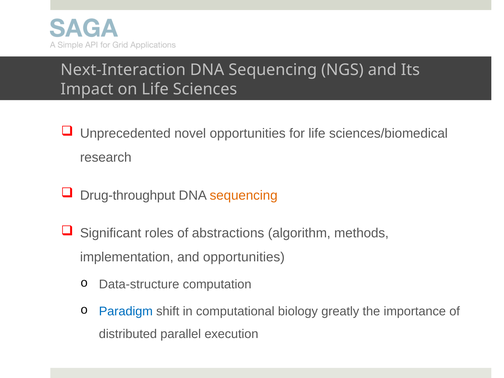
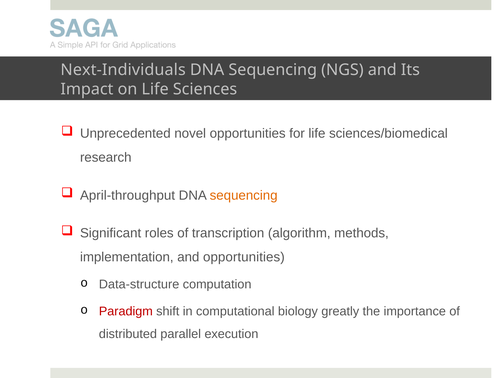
Next-Interaction: Next-Interaction -> Next-Individuals
Drug-throughput: Drug-throughput -> April-throughput
abstractions: abstractions -> transcription
Paradigm colour: blue -> red
